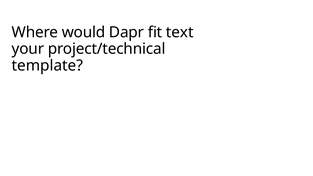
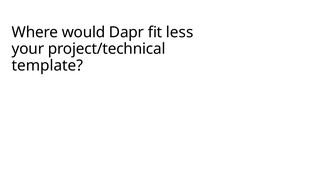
text: text -> less
